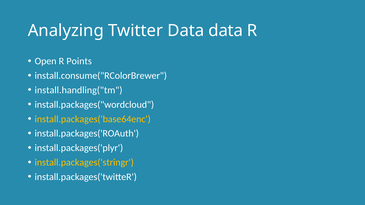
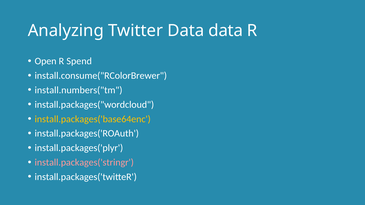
Points: Points -> Spend
install.handling("tm: install.handling("tm -> install.numbers("tm
install.packages('stringr colour: yellow -> pink
